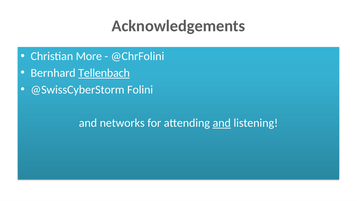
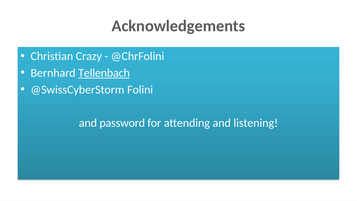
More: More -> Crazy
networks: networks -> password
and at (222, 123) underline: present -> none
